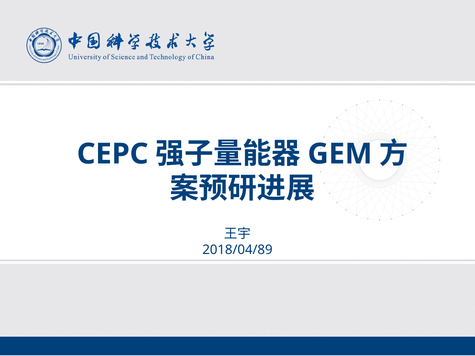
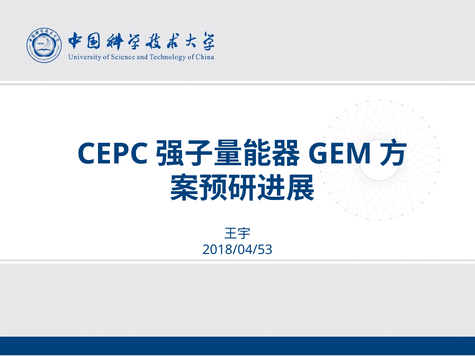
2018/04/89: 2018/04/89 -> 2018/04/53
